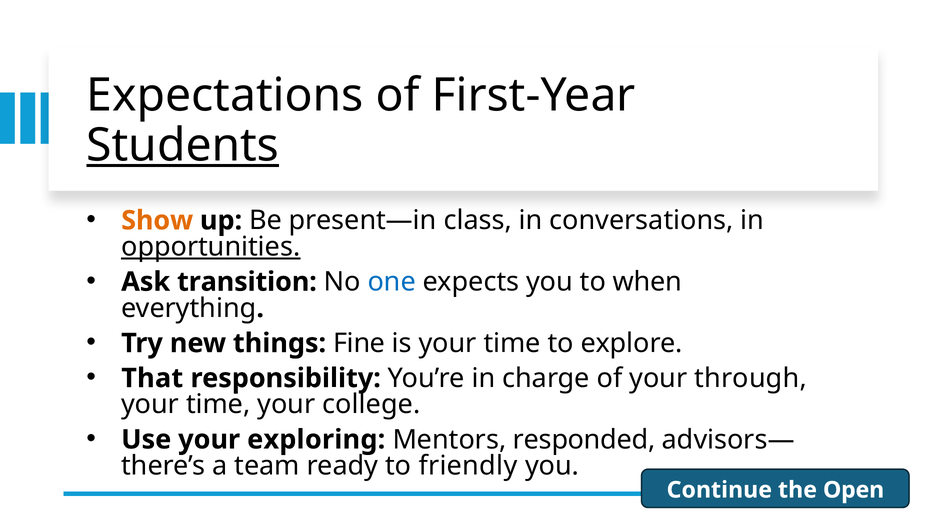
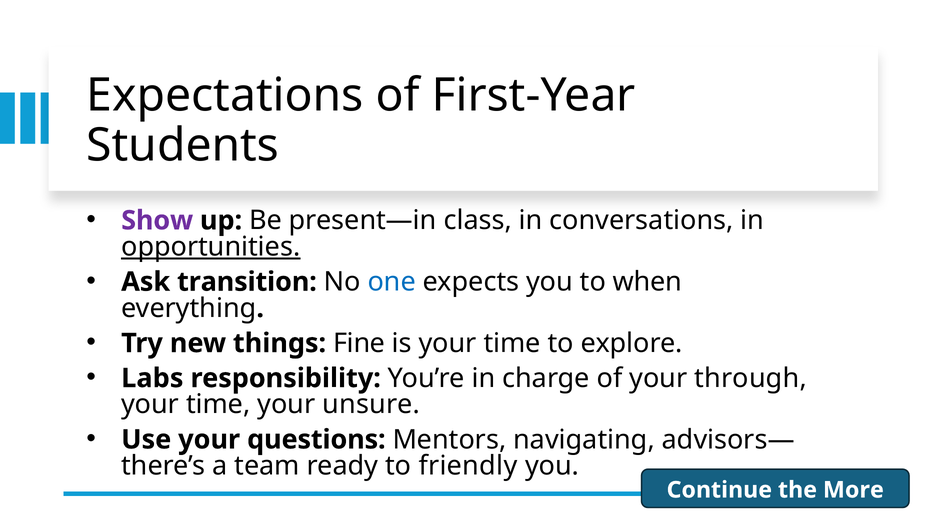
Students underline: present -> none
Show colour: orange -> purple
That: That -> Labs
college: college -> unsure
exploring: exploring -> questions
responded: responded -> navigating
Open: Open -> More
